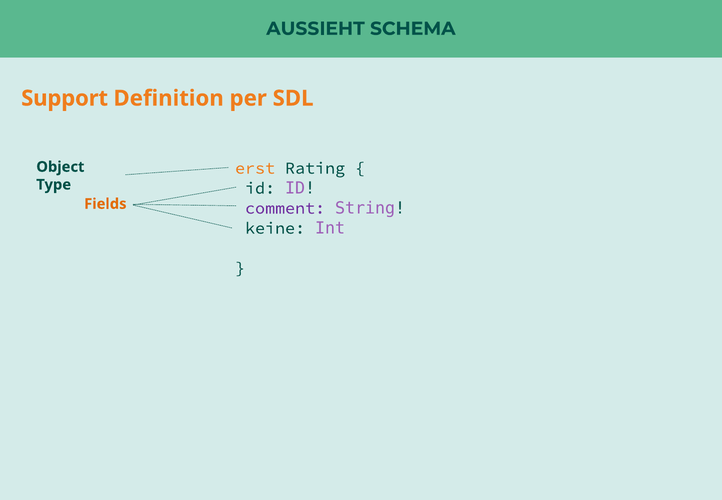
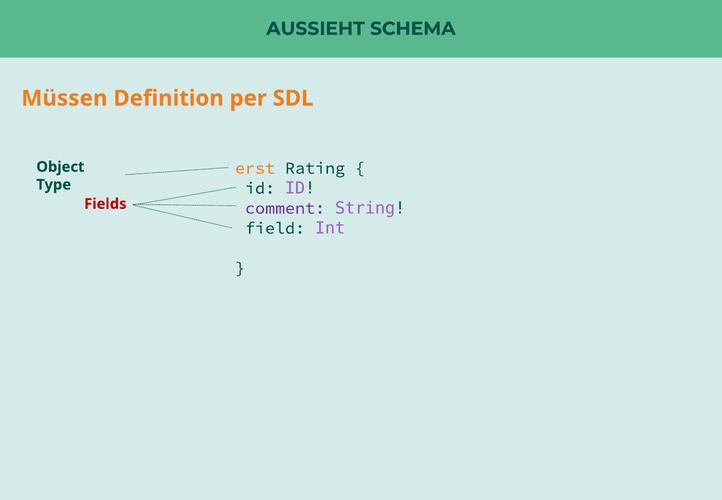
Support: Support -> Müssen
Fields colour: orange -> red
keine: keine -> field
